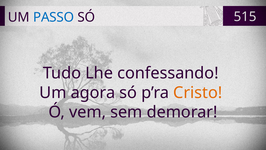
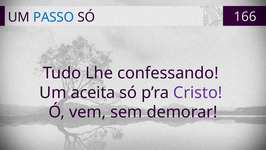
515: 515 -> 166
agora: agora -> aceita
Cristo colour: orange -> purple
